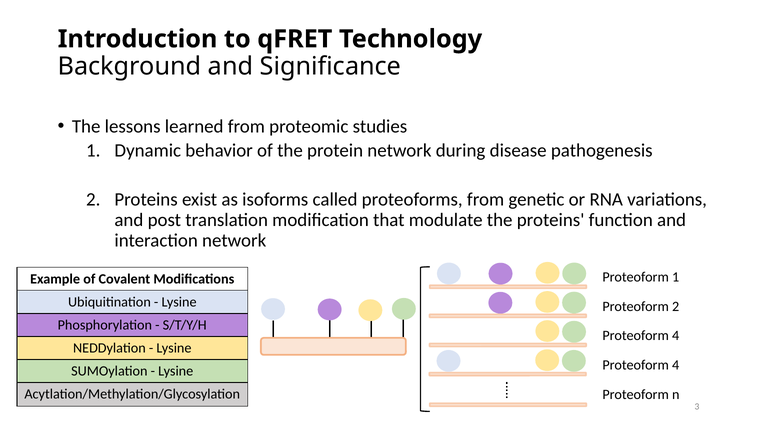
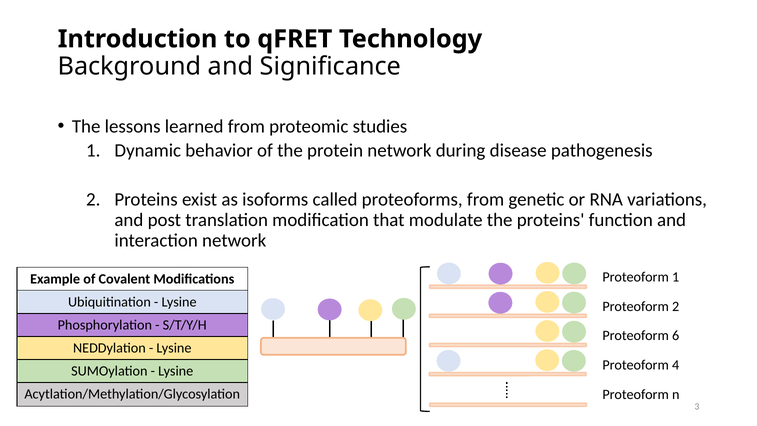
4 at (676, 336): 4 -> 6
